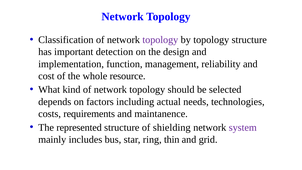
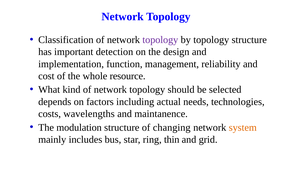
requirements: requirements -> wavelengths
represented: represented -> modulation
shielding: shielding -> changing
system colour: purple -> orange
